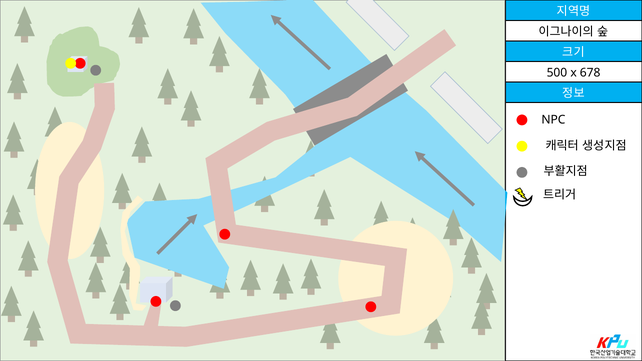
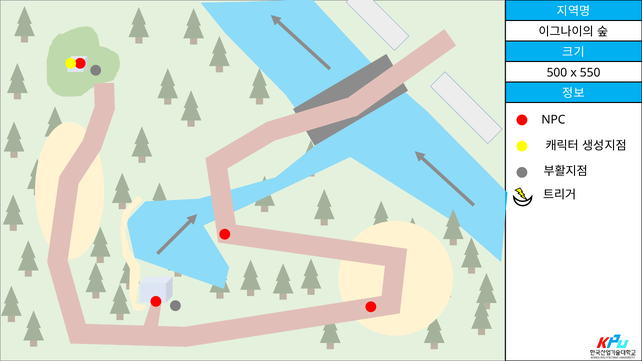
678: 678 -> 550
